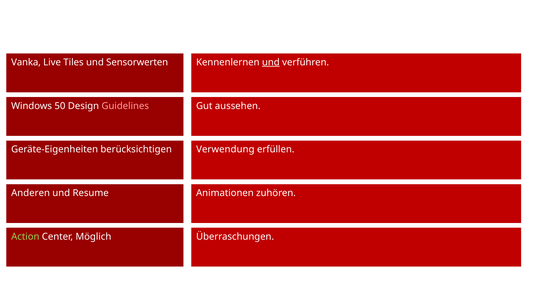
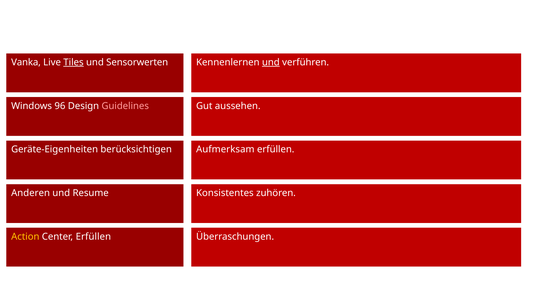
Tiles underline: none -> present
50: 50 -> 96
Verwendung: Verwendung -> Aufmerksam
Animationen: Animationen -> Konsistentes
Action colour: light green -> yellow
Center Möglich: Möglich -> Erfüllen
